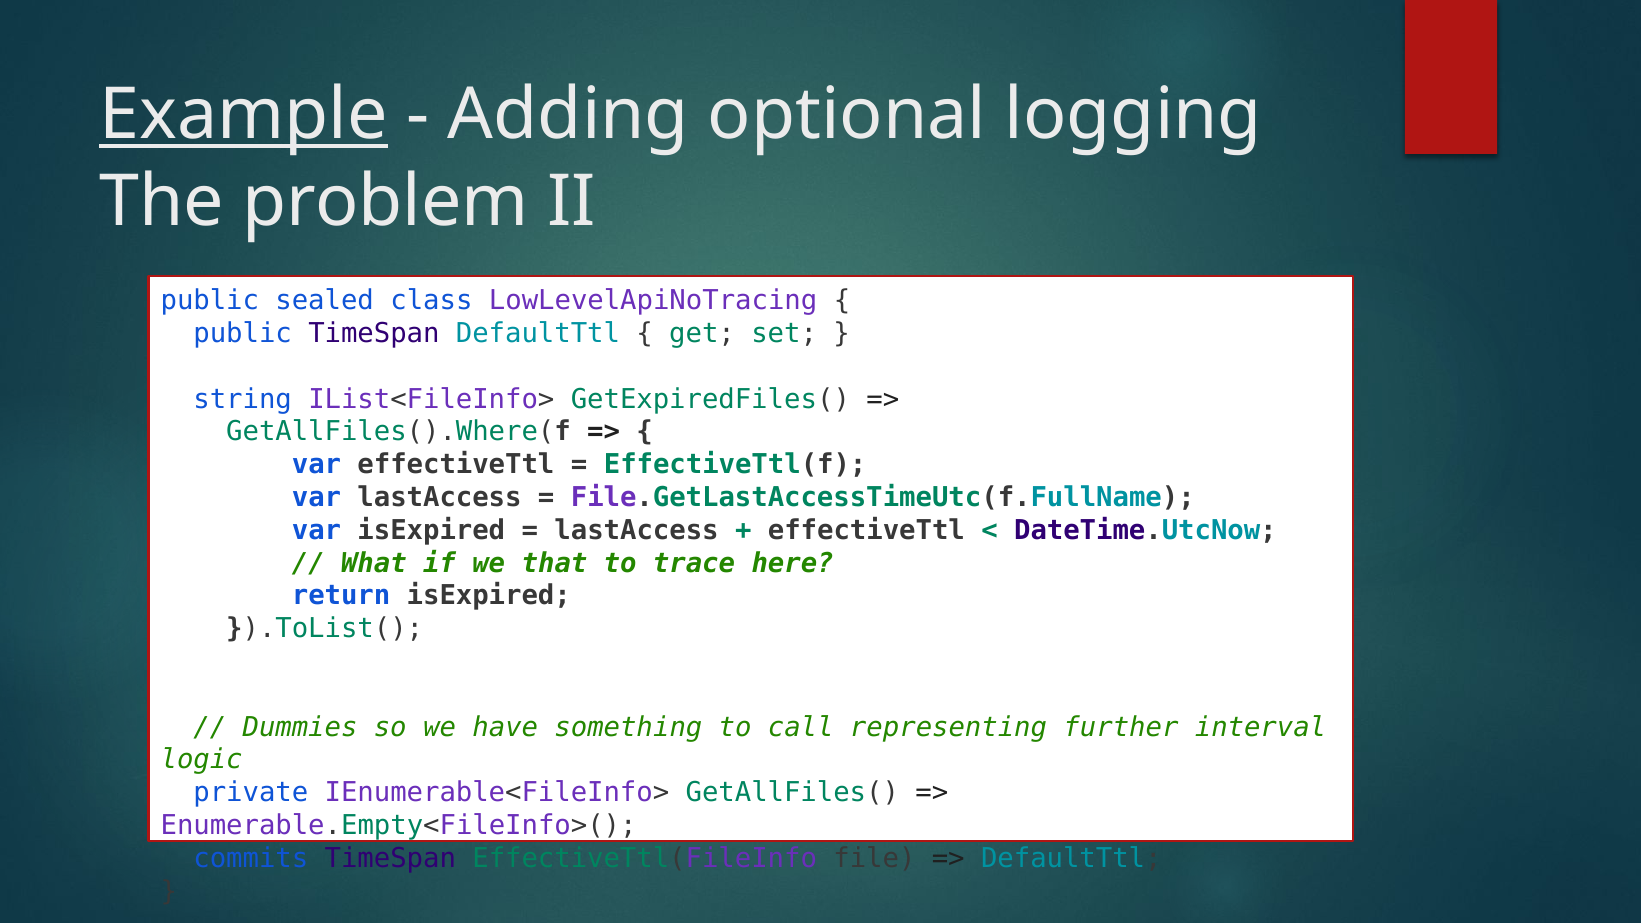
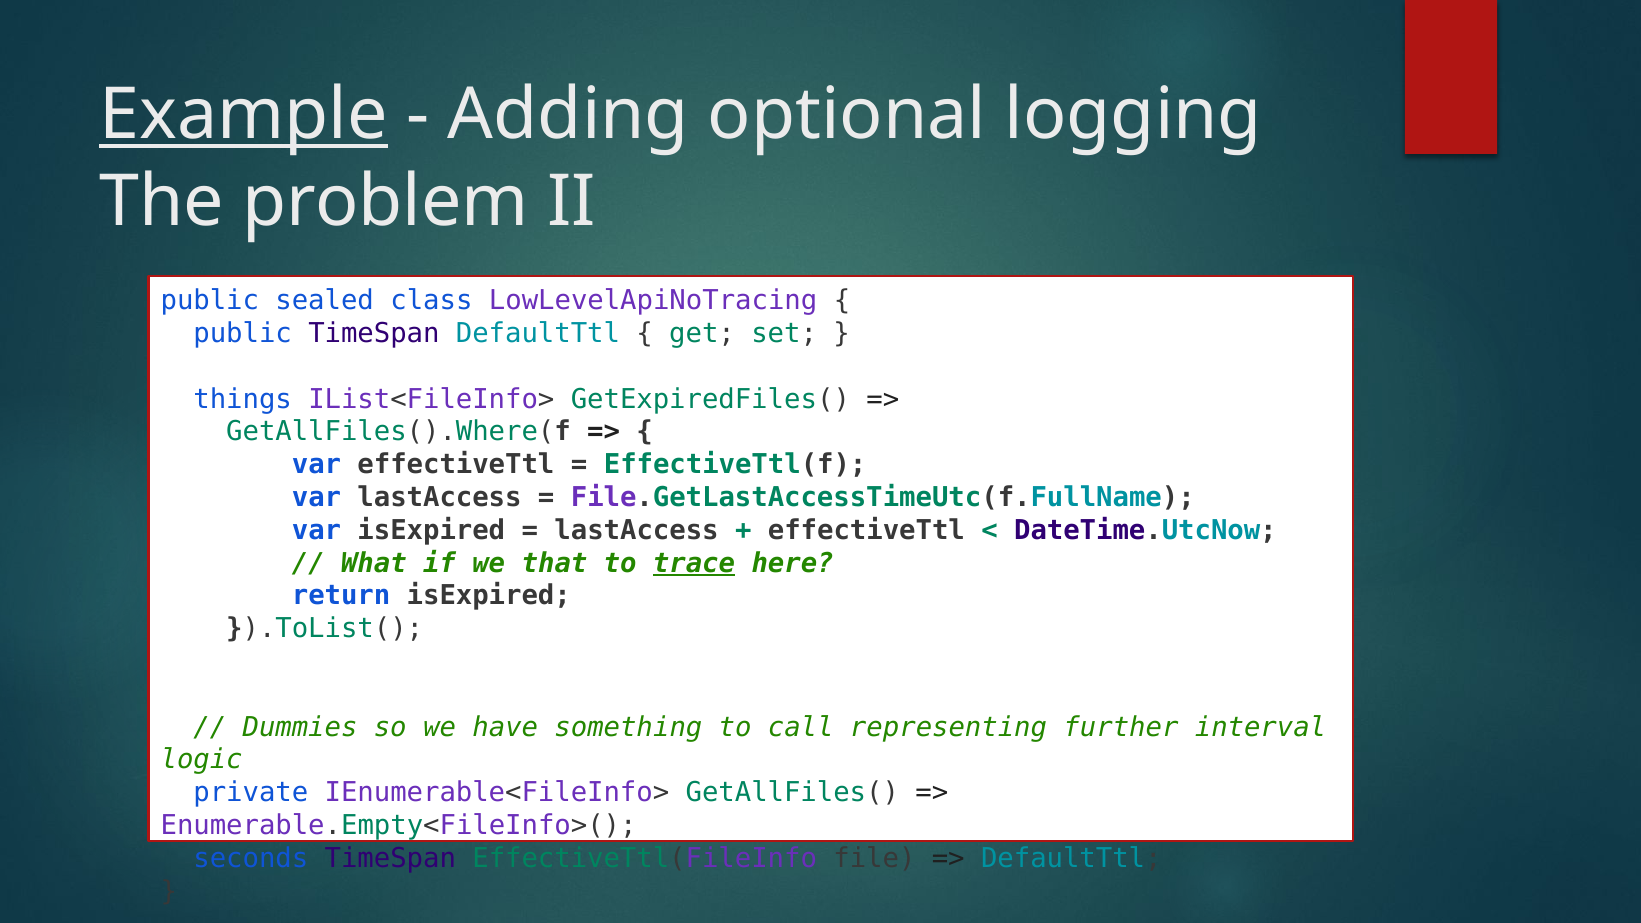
string: string -> things
trace underline: none -> present
commits: commits -> seconds
